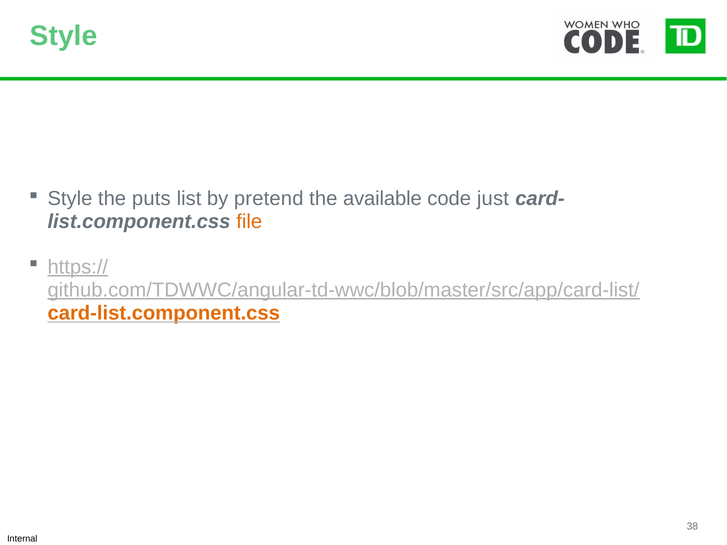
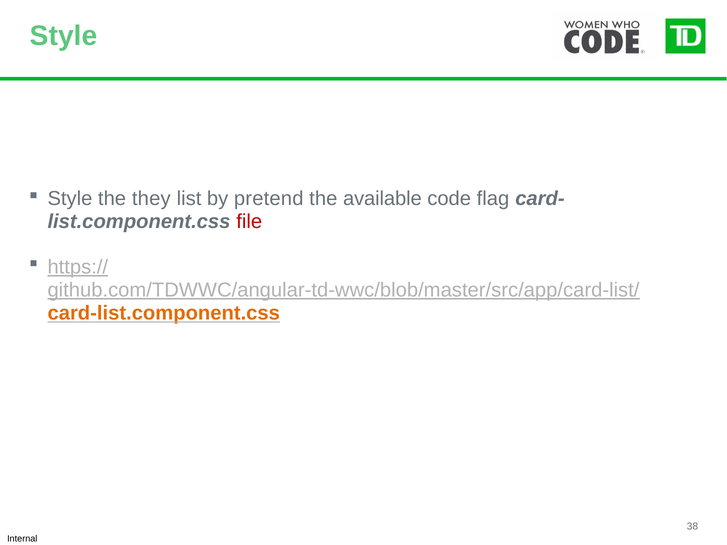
puts: puts -> they
just: just -> flag
file colour: orange -> red
